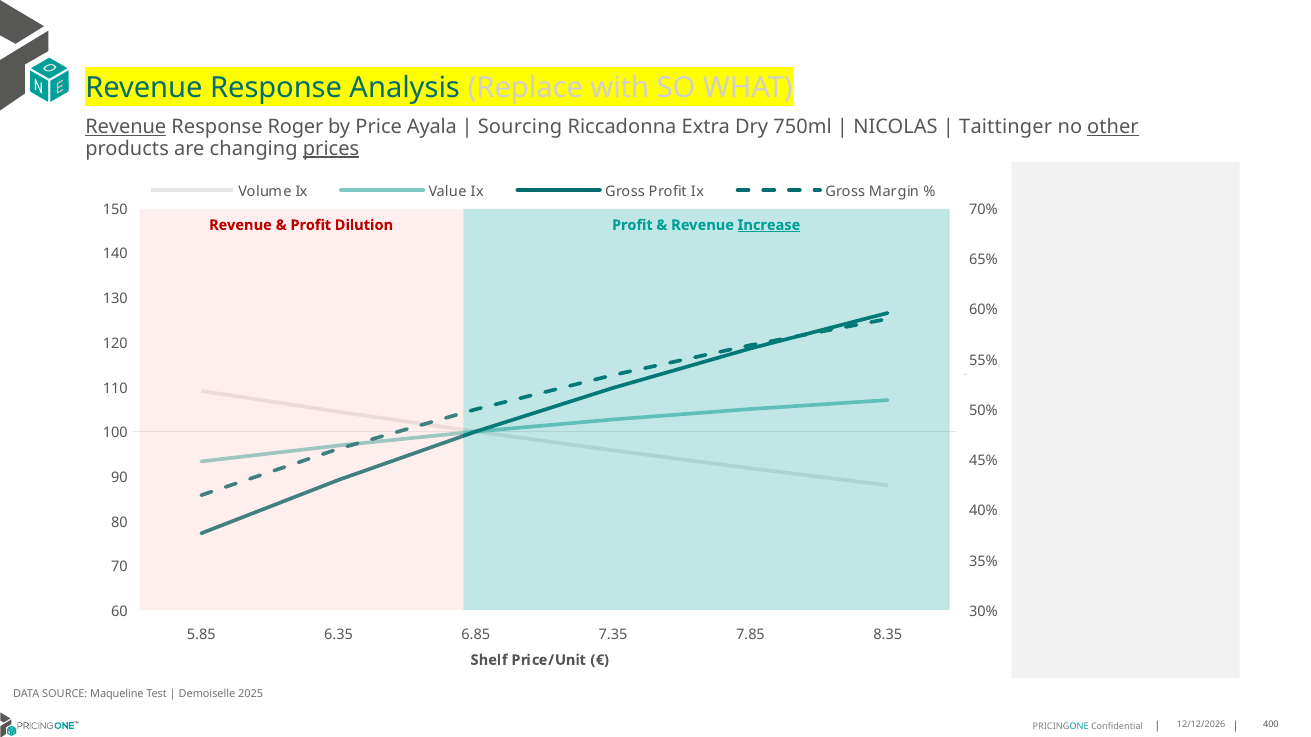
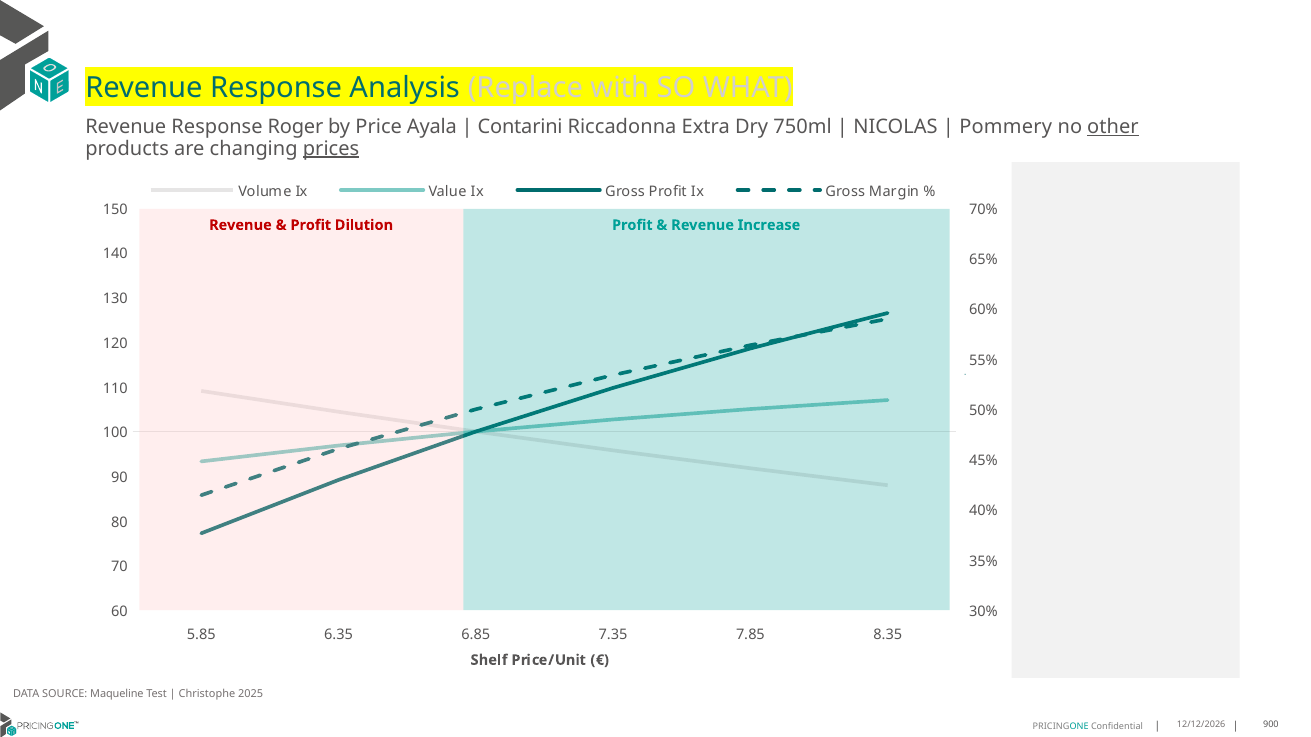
Revenue at (126, 127) underline: present -> none
Sourcing: Sourcing -> Contarini
Taittinger: Taittinger -> Pommery
Increase underline: present -> none
Demoiselle: Demoiselle -> Christophe
400: 400 -> 900
